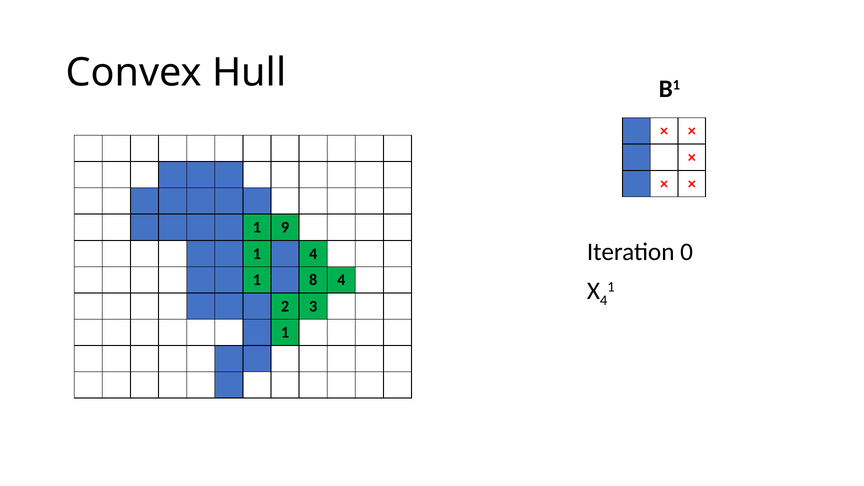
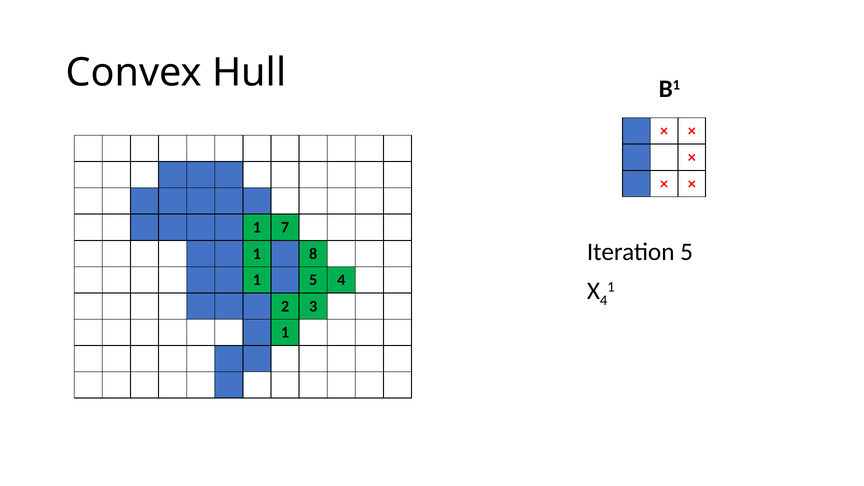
9: 9 -> 7
Iteration 0: 0 -> 5
1 4: 4 -> 8
1 8: 8 -> 5
